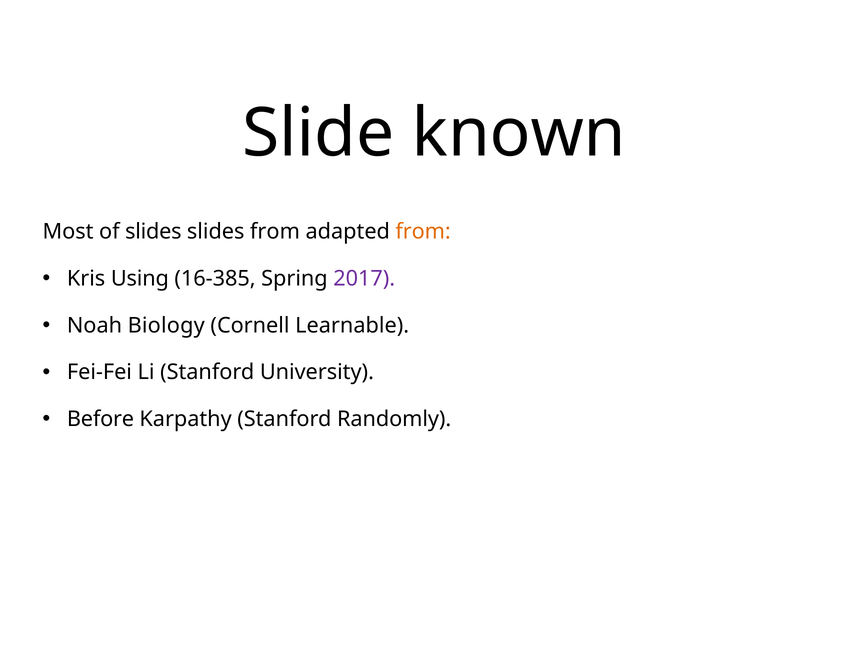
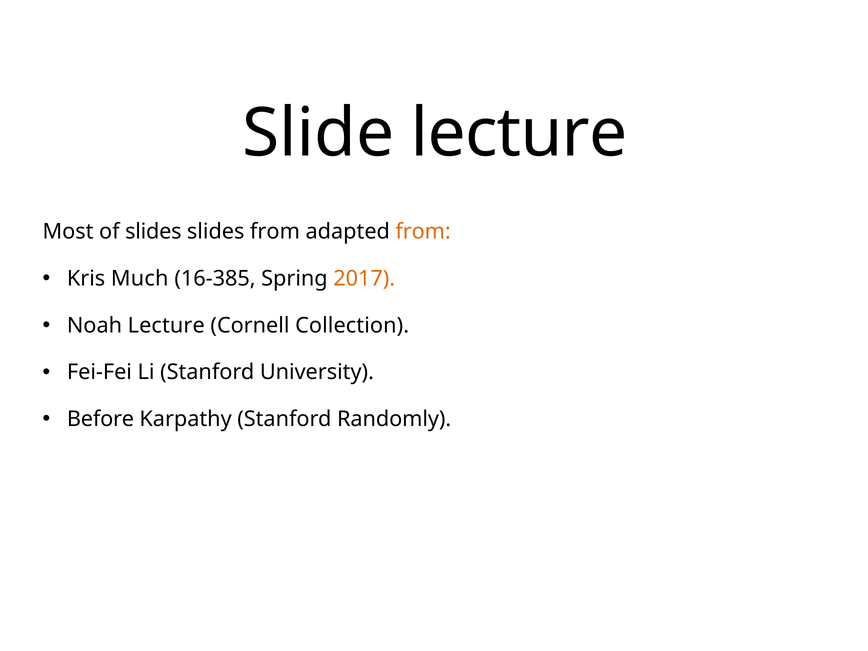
Slide known: known -> lecture
Using: Using -> Much
2017 colour: purple -> orange
Noah Biology: Biology -> Lecture
Learnable: Learnable -> Collection
